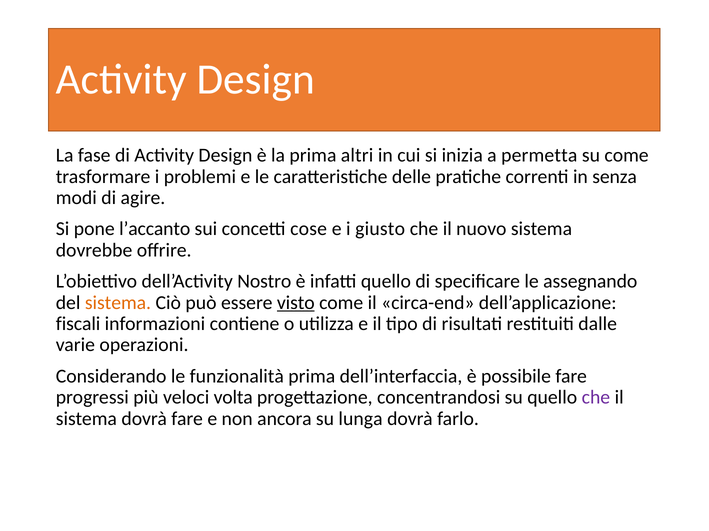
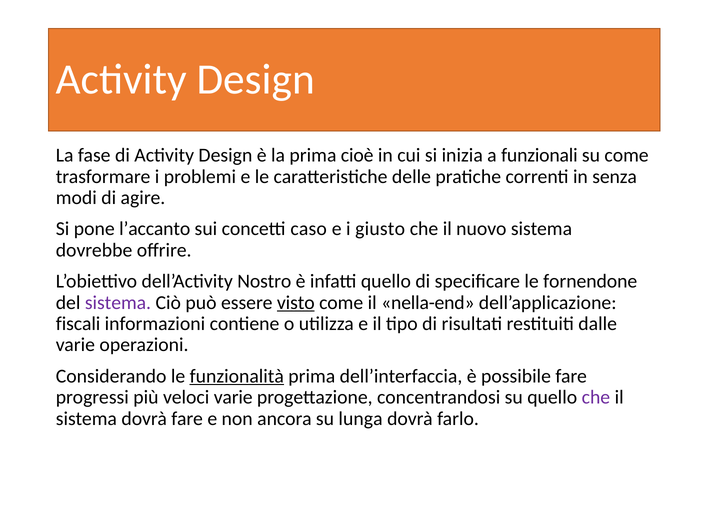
altri: altri -> cioè
permetta: permetta -> funzionali
cose: cose -> caso
assegnando: assegnando -> fornendone
sistema at (118, 303) colour: orange -> purple
circa-end: circa-end -> nella-end
funzionalità underline: none -> present
veloci volta: volta -> varie
